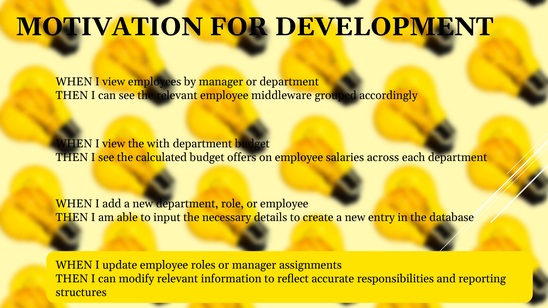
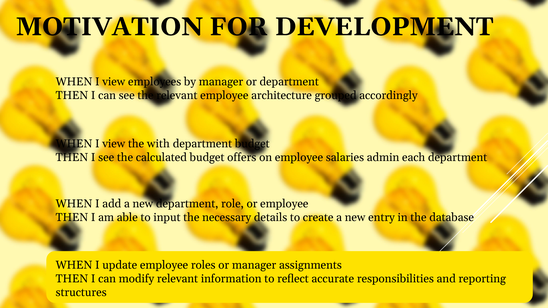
middleware: middleware -> architecture
across: across -> admin
